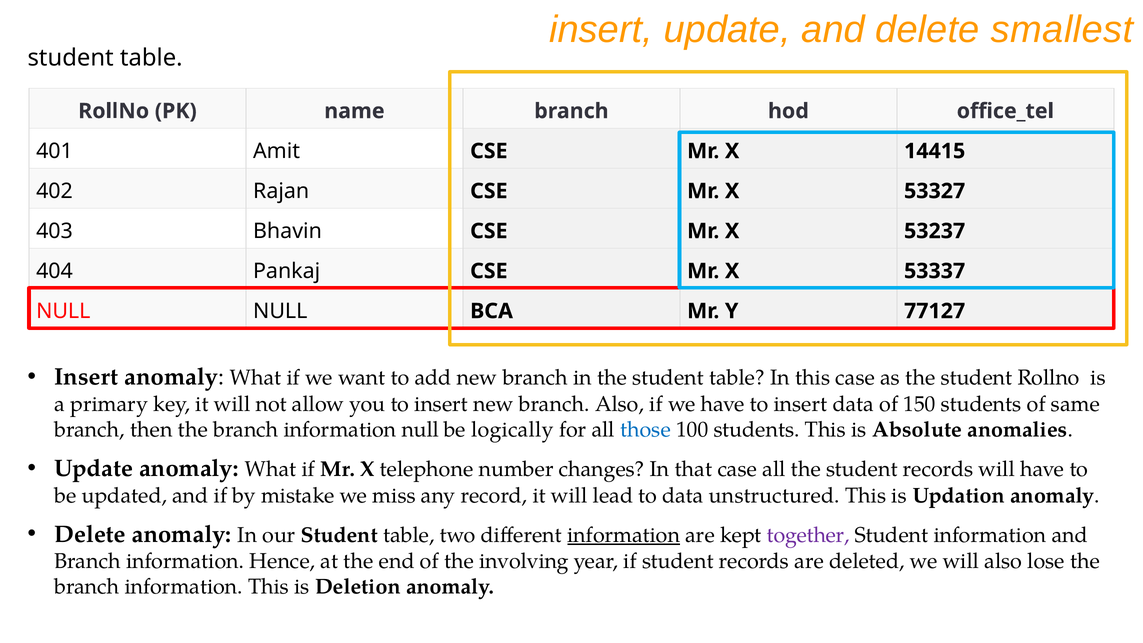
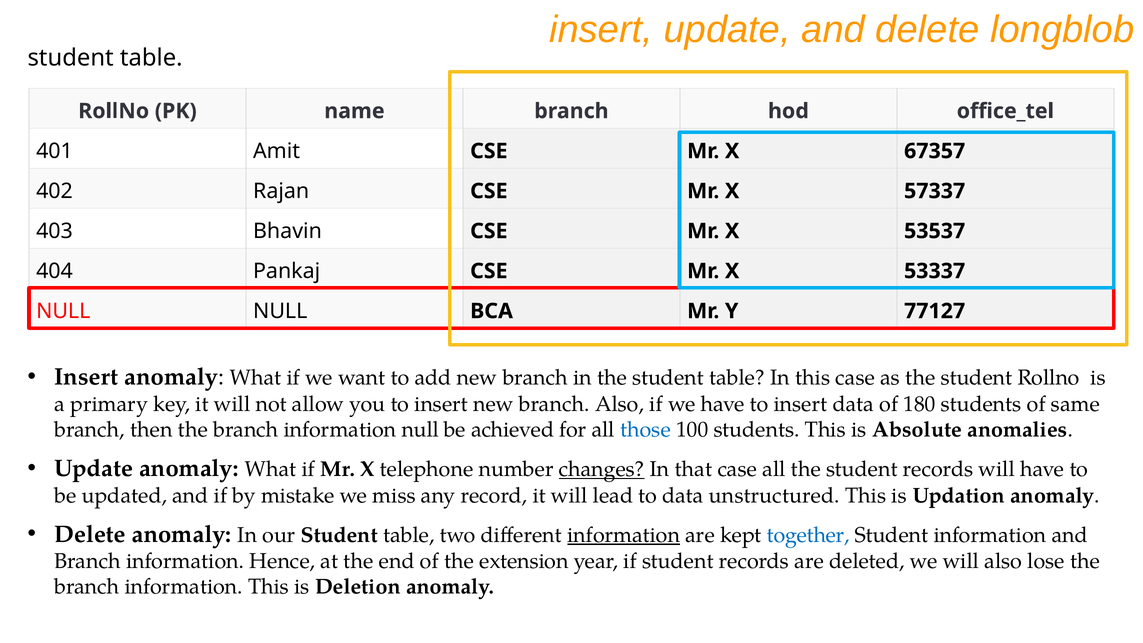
smallest: smallest -> longblob
14415: 14415 -> 67357
53327: 53327 -> 57337
53237: 53237 -> 53537
150: 150 -> 180
logically: logically -> achieved
changes underline: none -> present
together colour: purple -> blue
involving: involving -> extension
